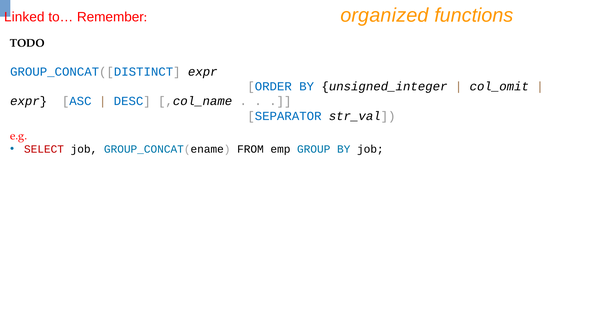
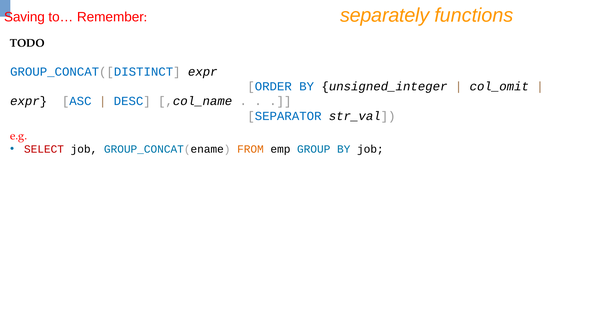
organized: organized -> separately
Linked: Linked -> Saving
FROM colour: black -> orange
